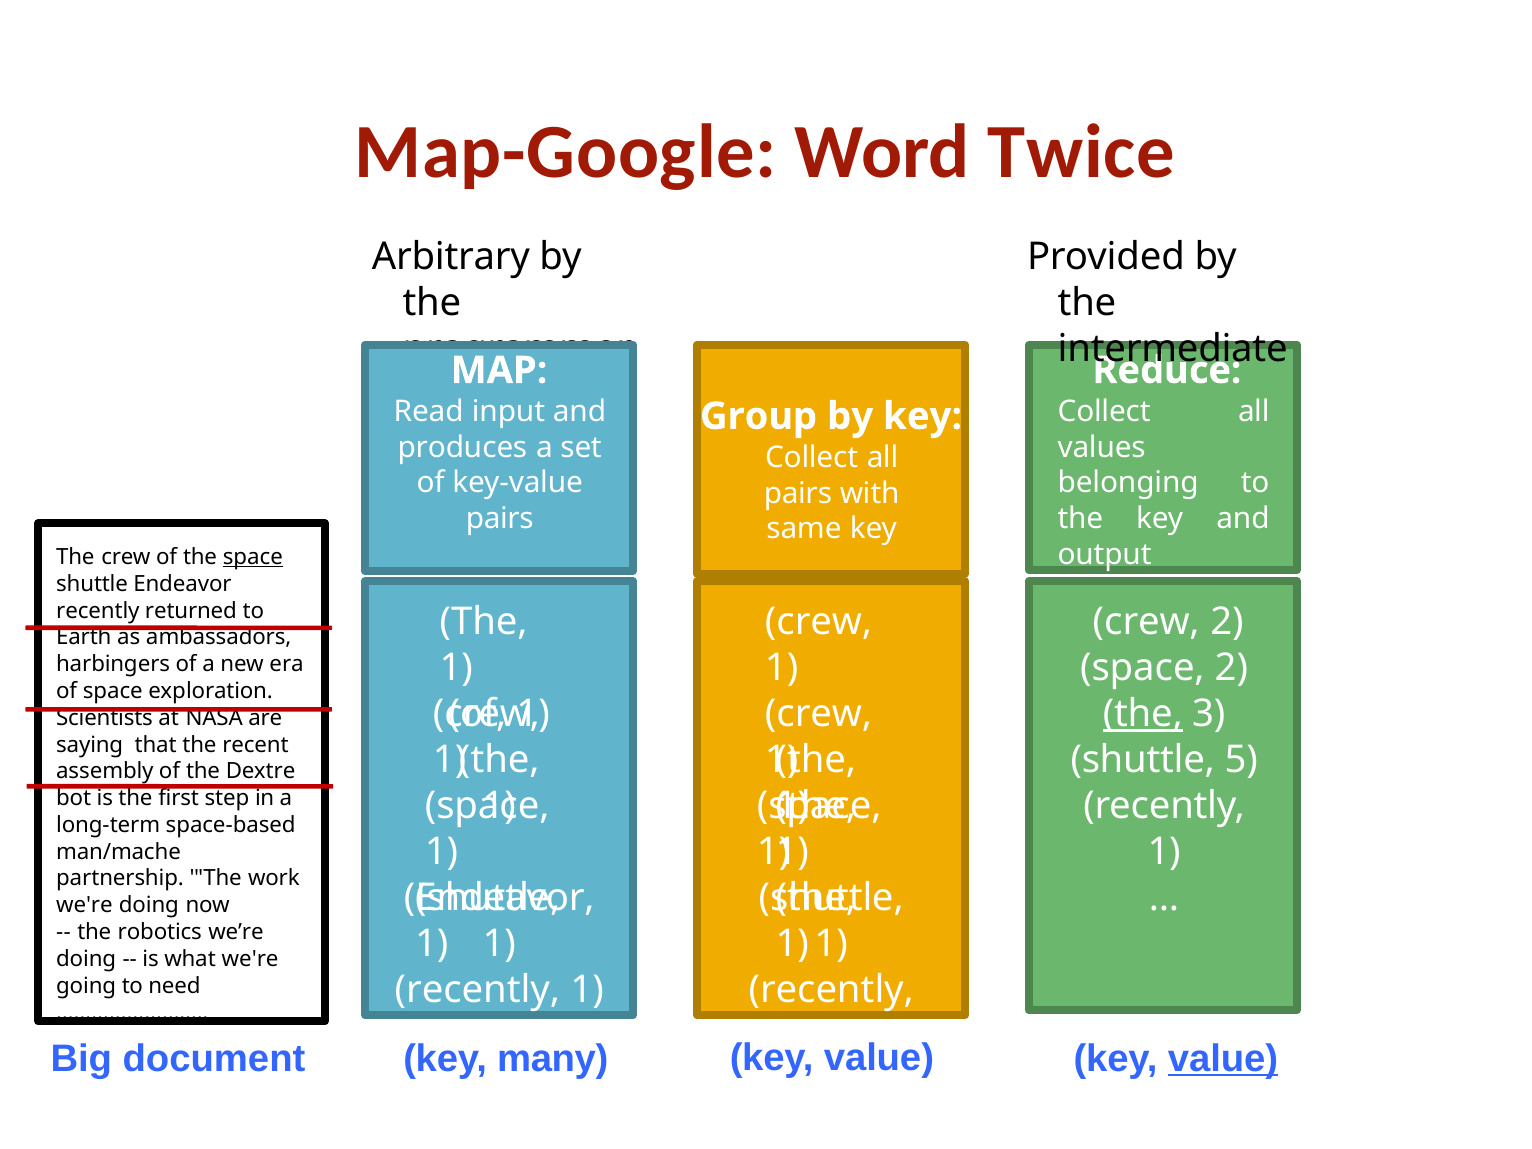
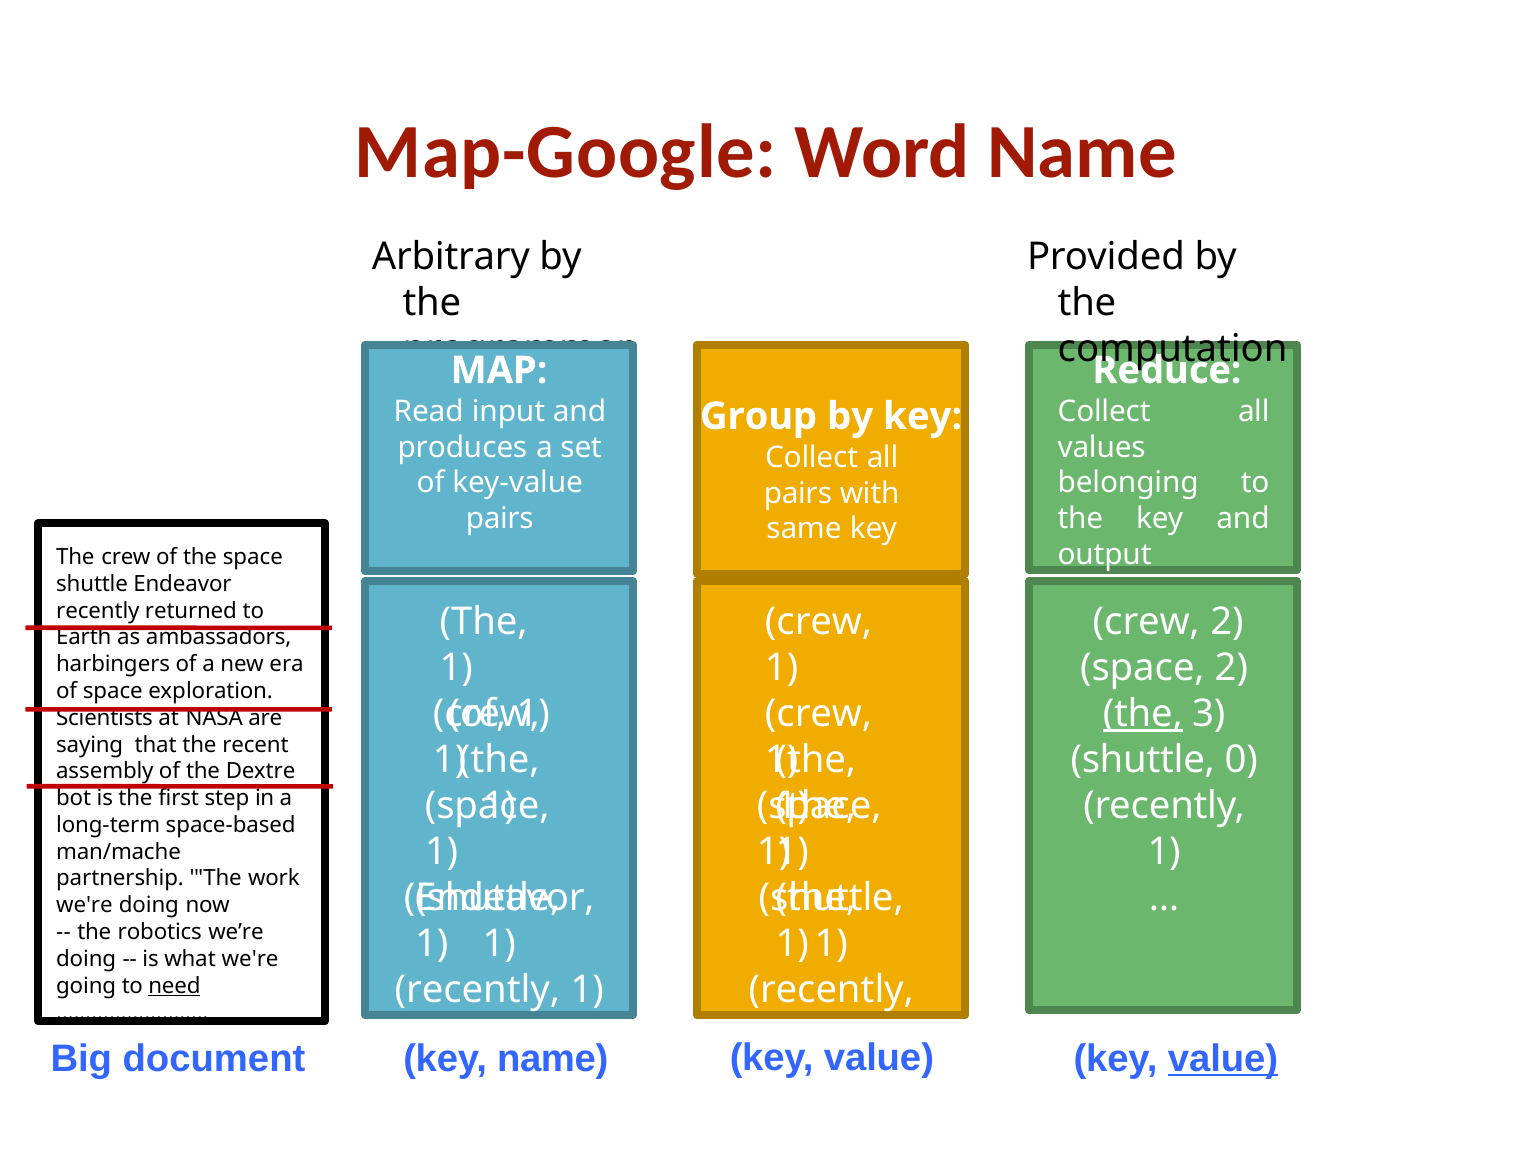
Word Twice: Twice -> Name
intermediate: intermediate -> computation
space at (253, 557) underline: present -> none
5: 5 -> 0
need underline: none -> present
key many: many -> name
